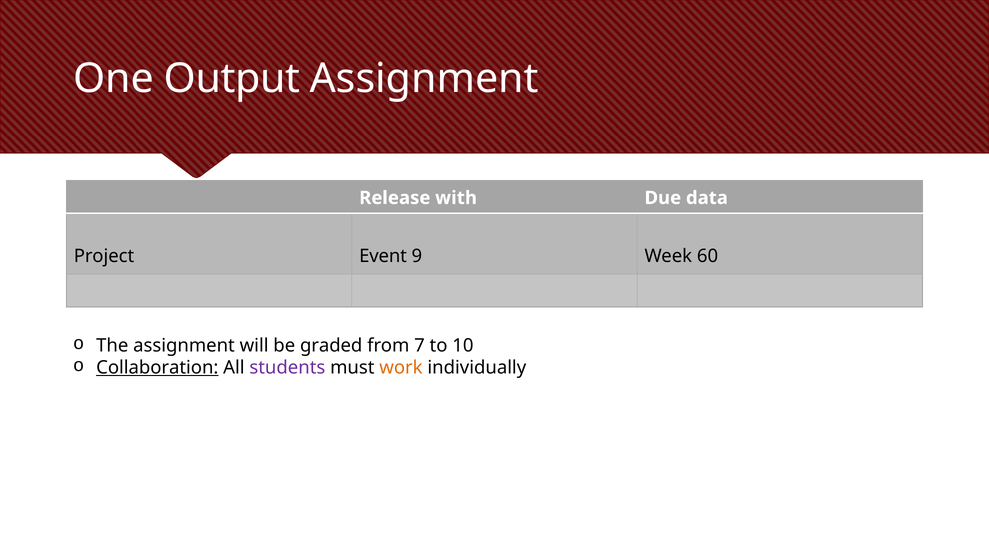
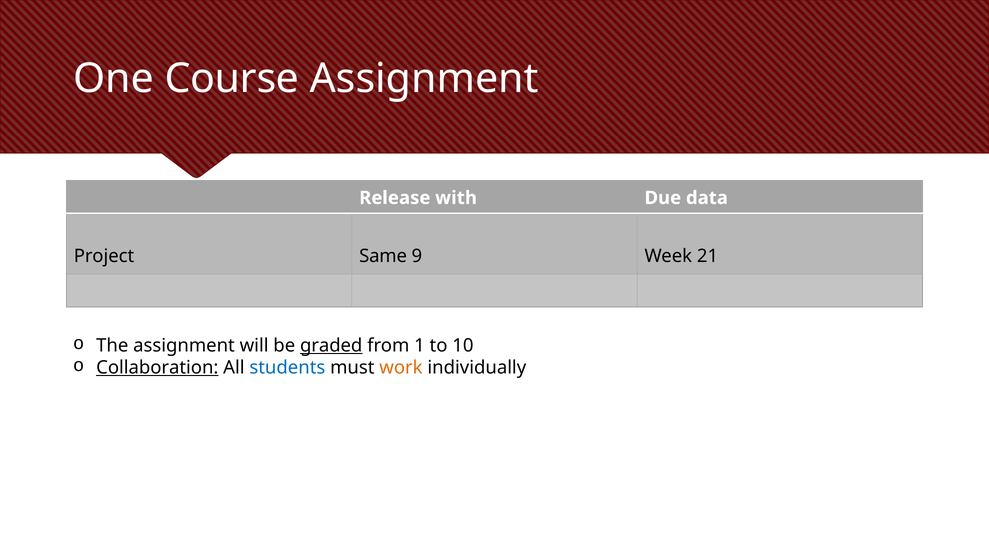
Output: Output -> Course
Event: Event -> Same
60: 60 -> 21
graded underline: none -> present
7: 7 -> 1
students colour: purple -> blue
